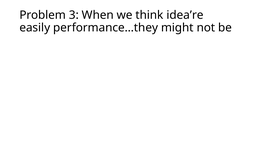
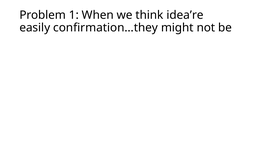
3: 3 -> 1
performance…they: performance…they -> confirmation…they
